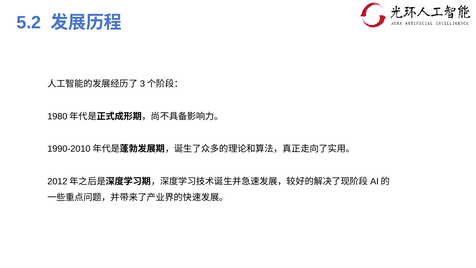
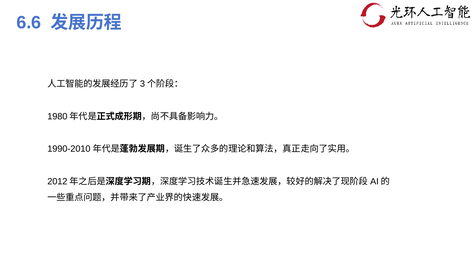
5.2: 5.2 -> 6.6
